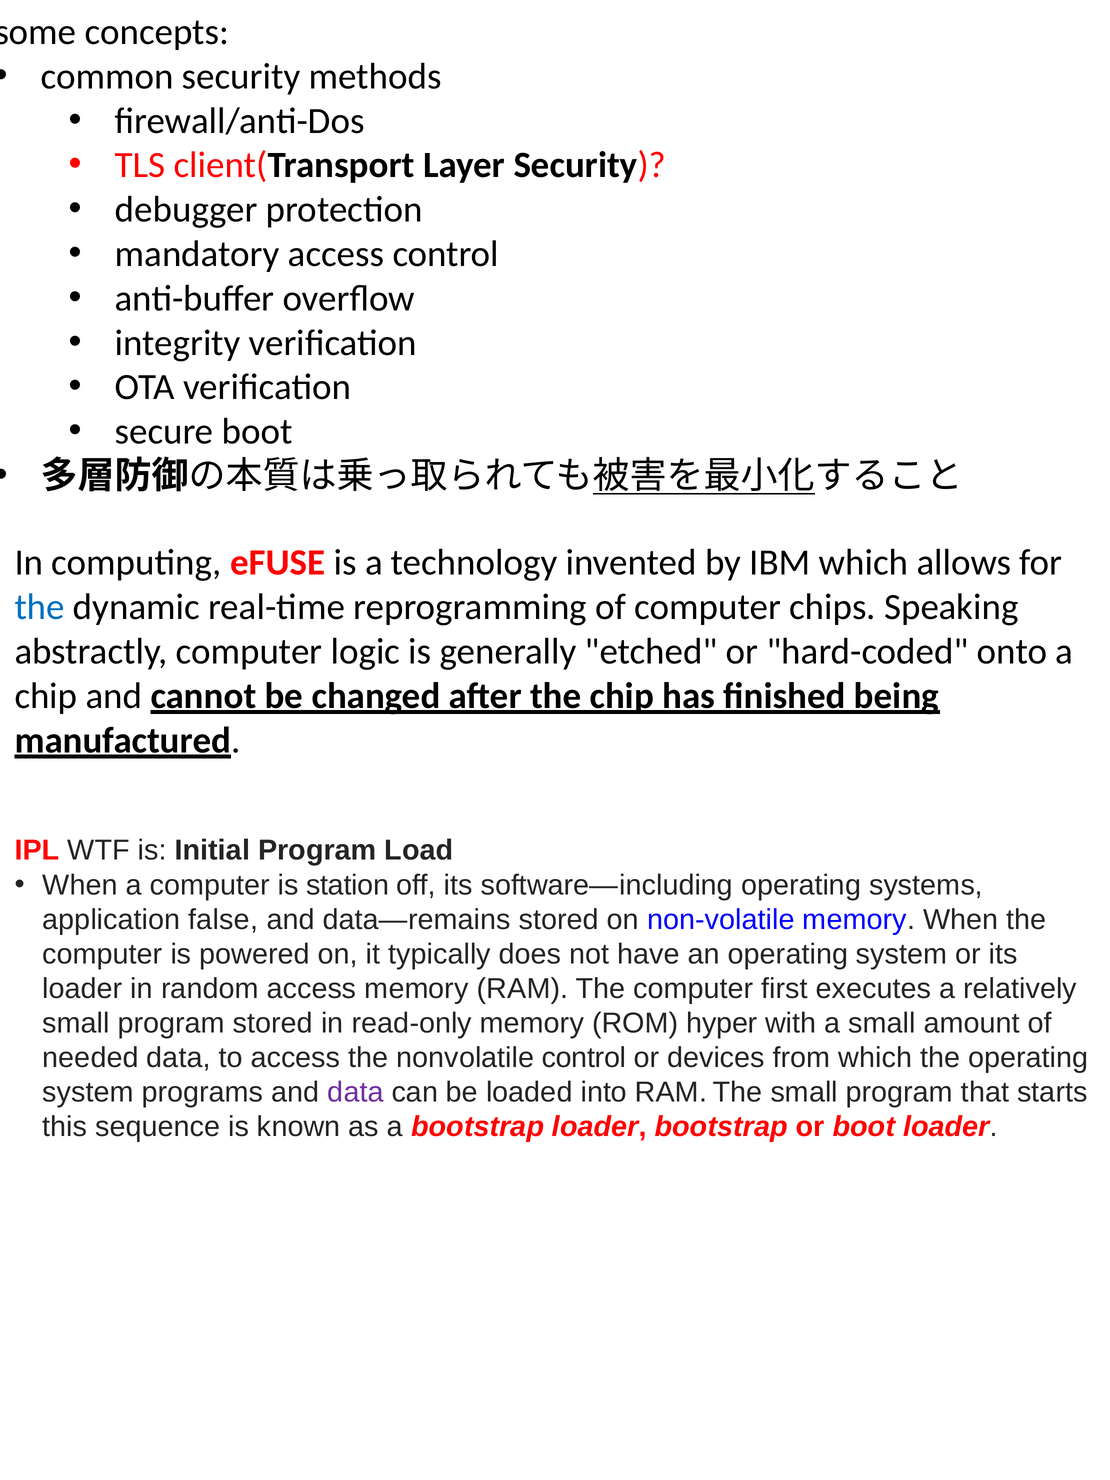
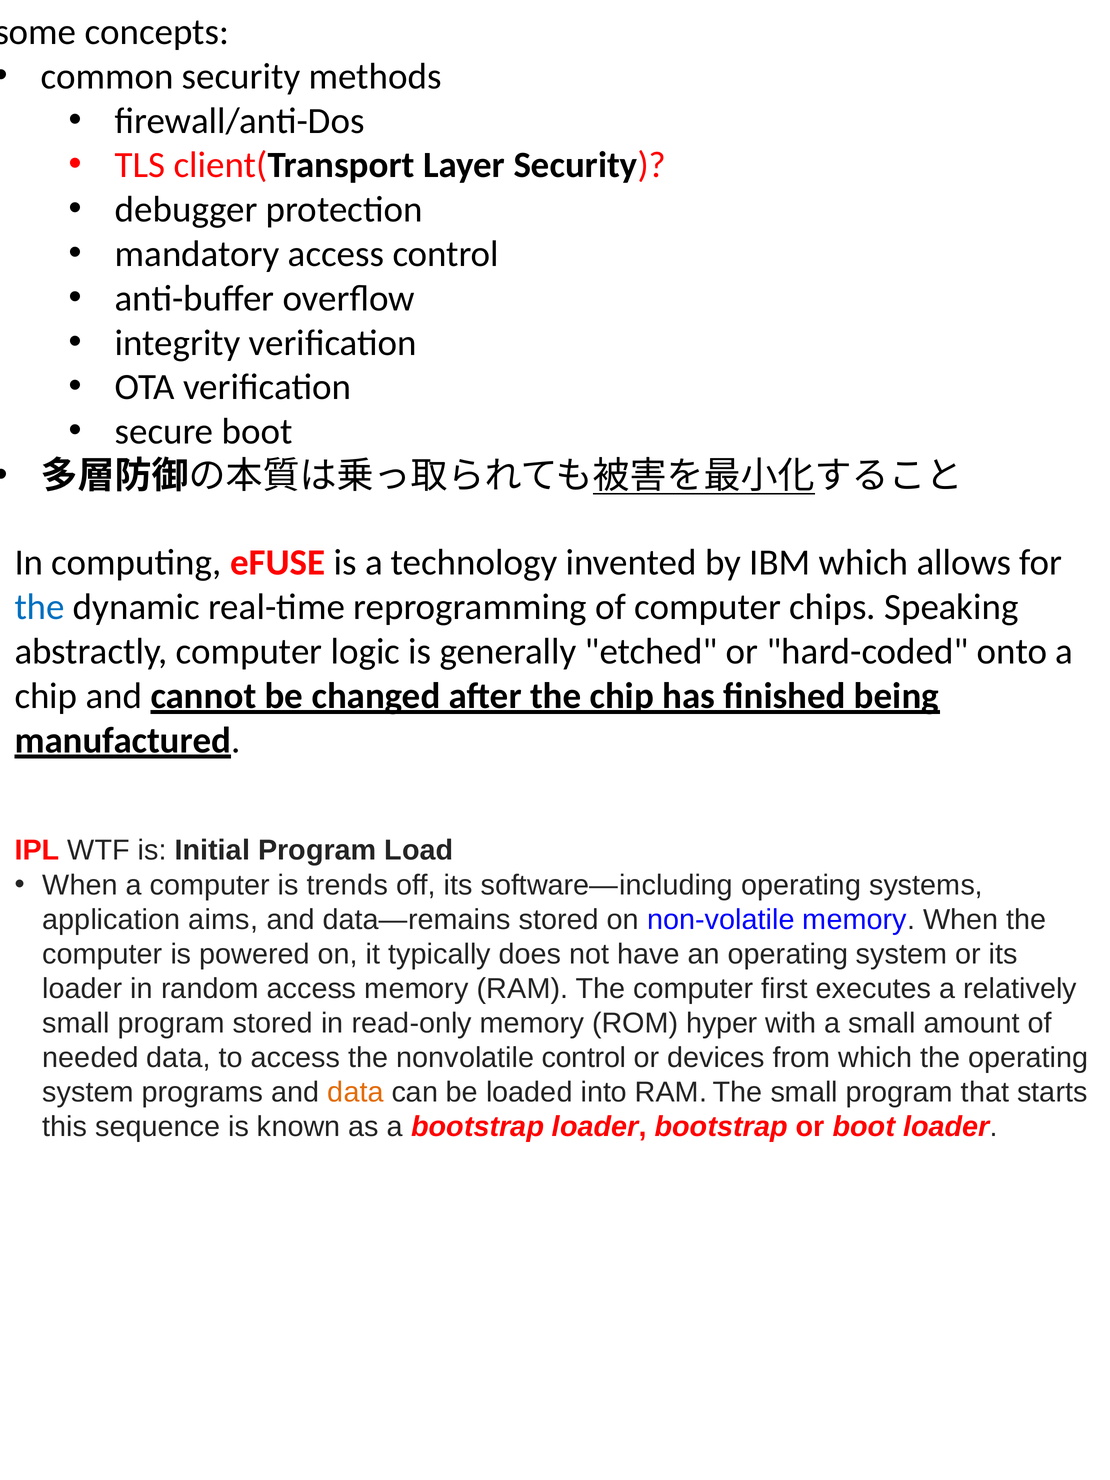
station: station -> trends
false: false -> aims
data at (356, 1092) colour: purple -> orange
